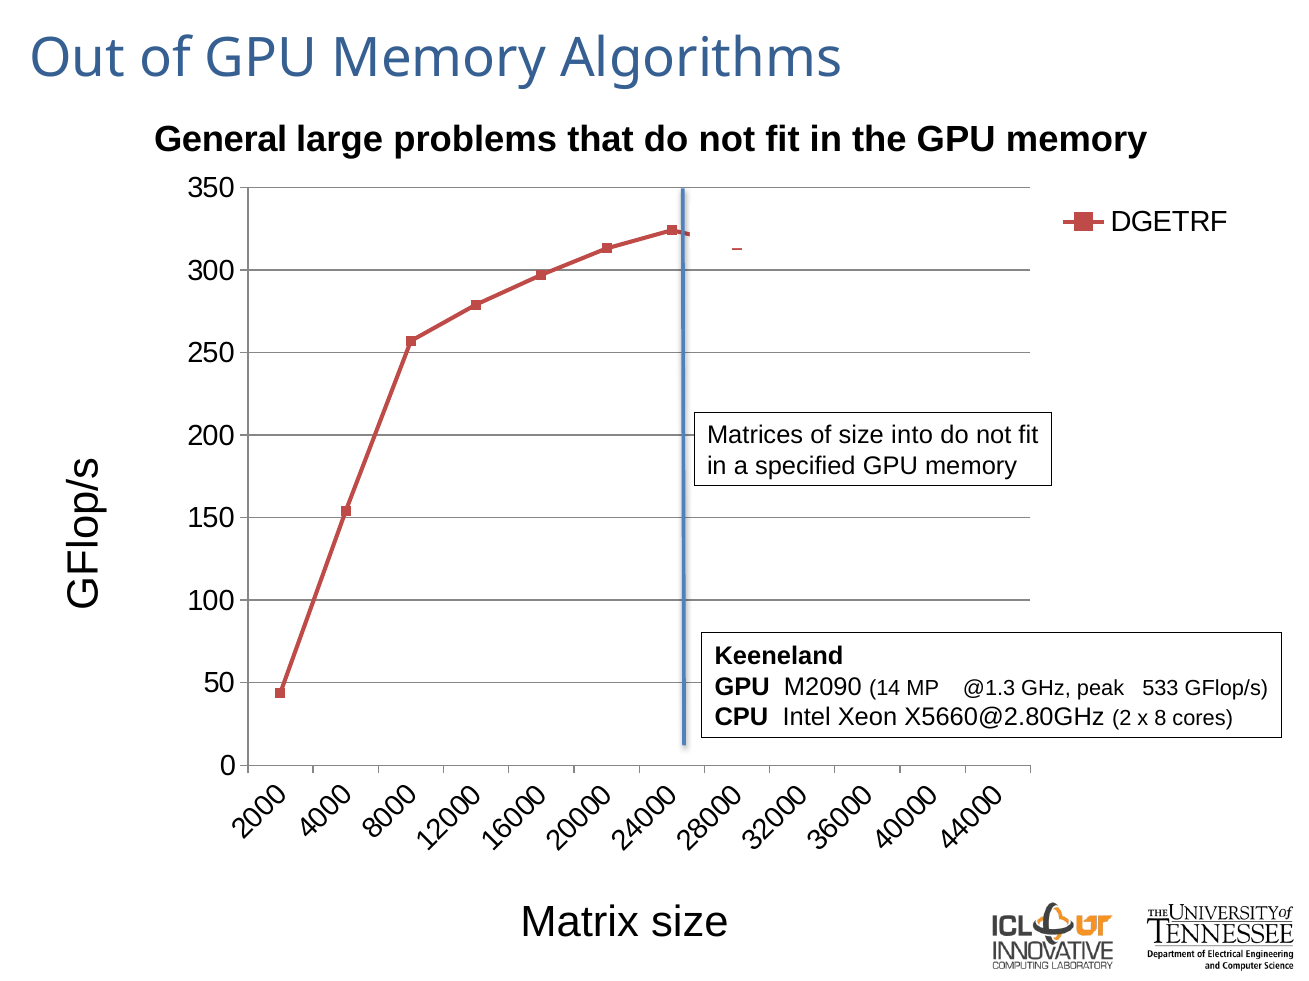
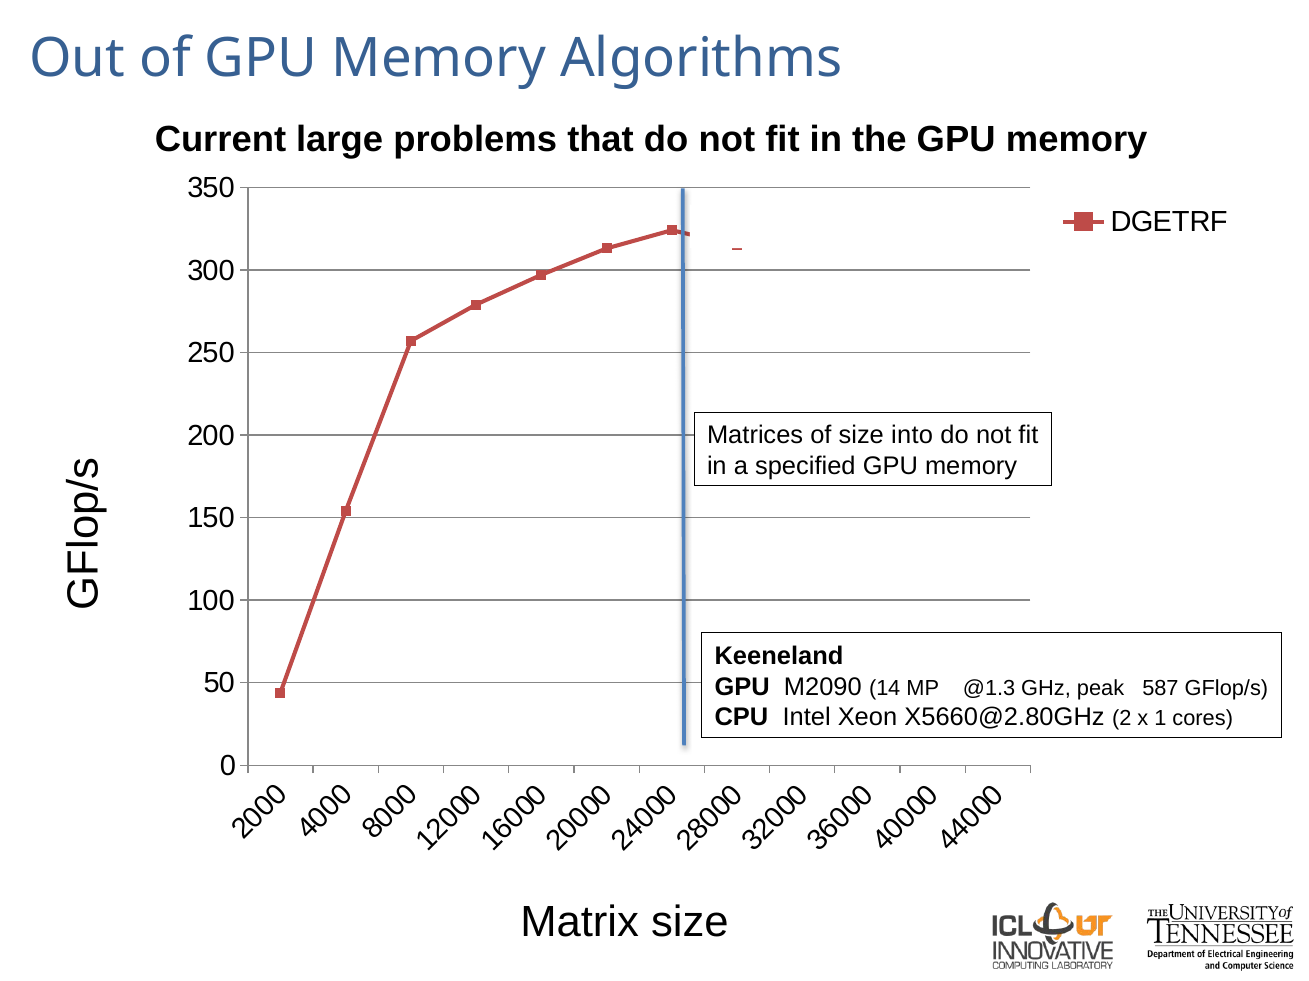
General: General -> Current
533: 533 -> 587
x 8: 8 -> 1
